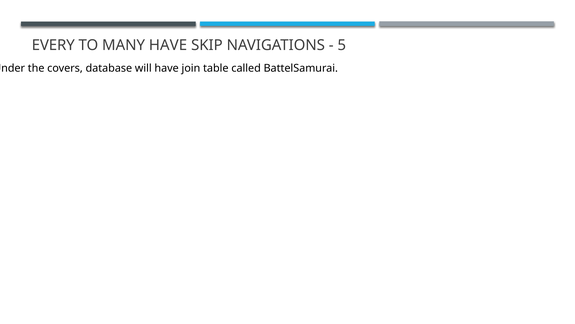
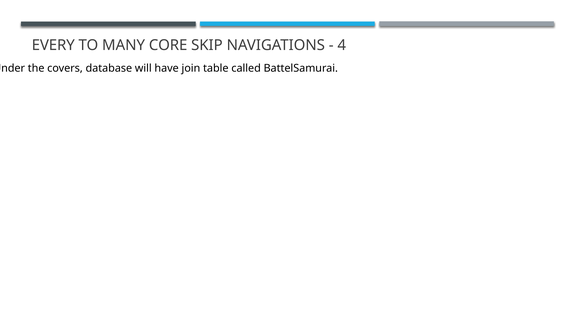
MANY HAVE: HAVE -> CORE
5: 5 -> 4
